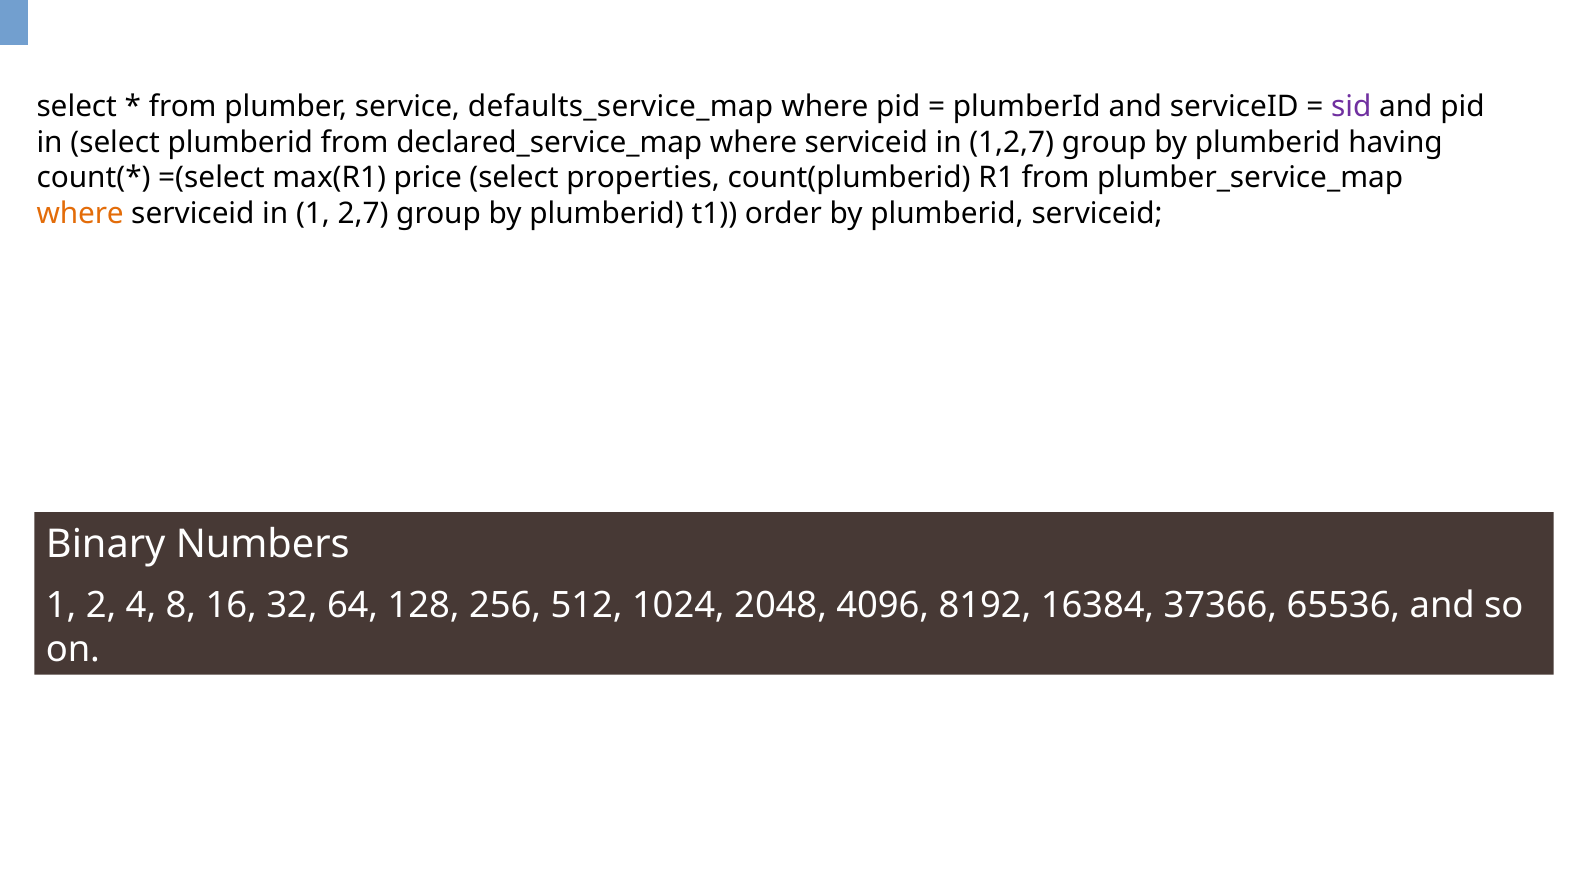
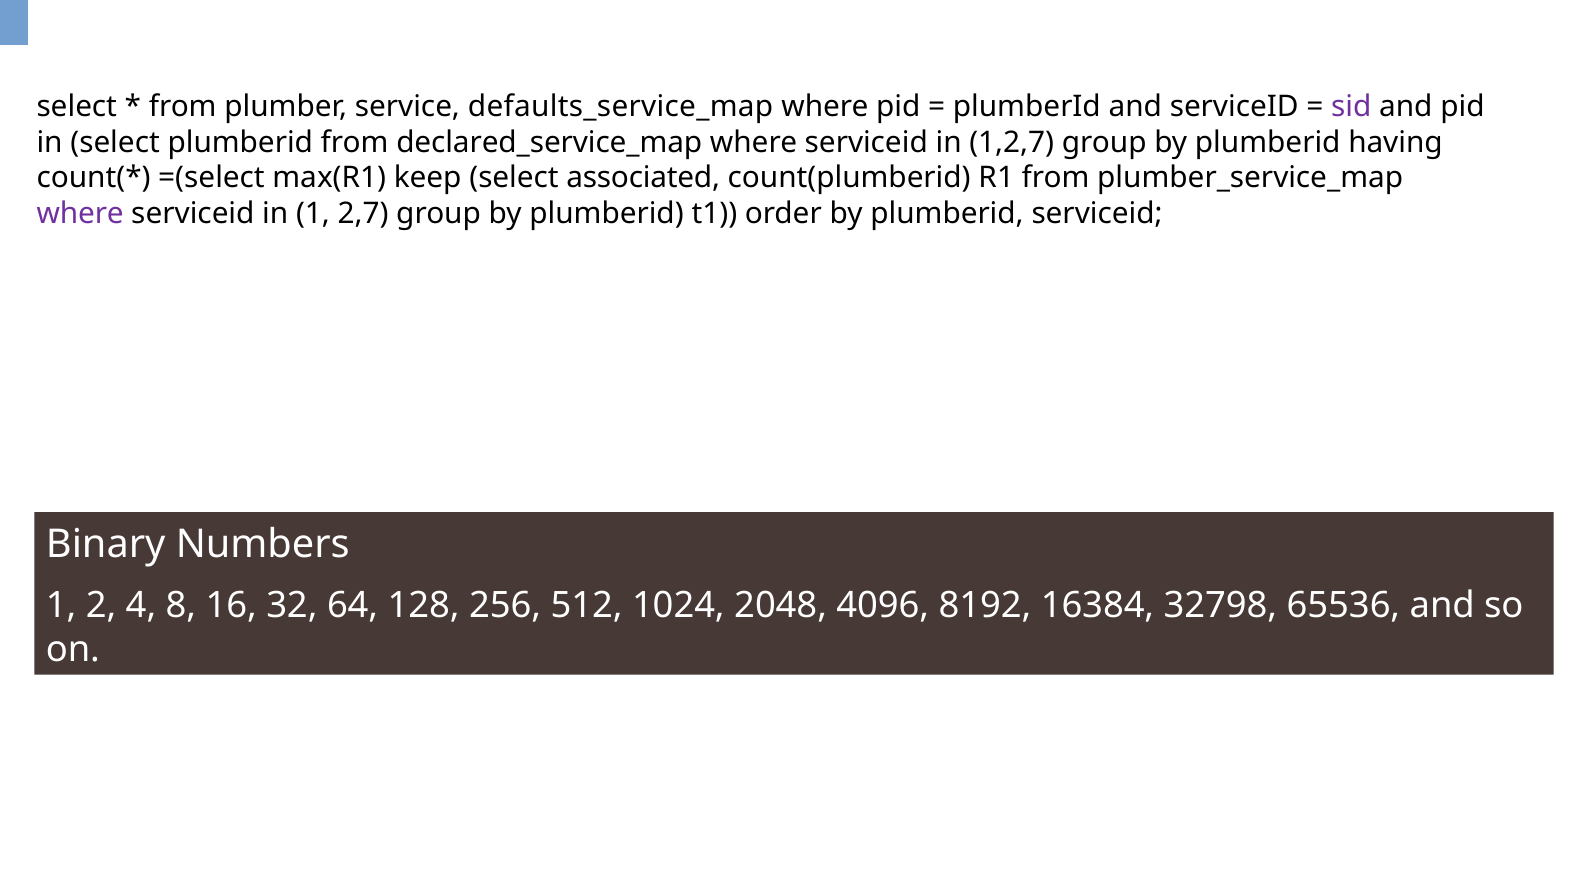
price: price -> keep
properties: properties -> associated
where at (80, 214) colour: orange -> purple
37366: 37366 -> 32798
